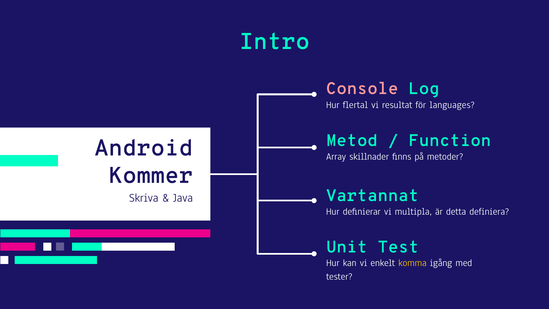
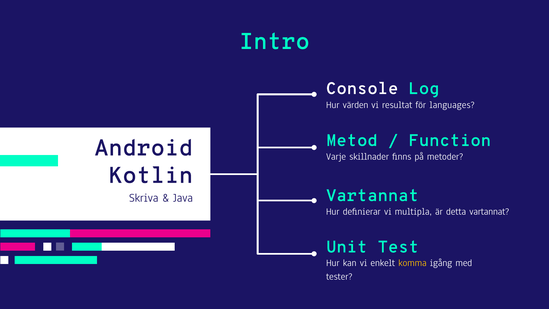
Console colour: pink -> white
flertal: flertal -> värden
Array: Array -> Varje
Kommer: Kommer -> Kotlin
detta definiera: definiera -> vartannat
